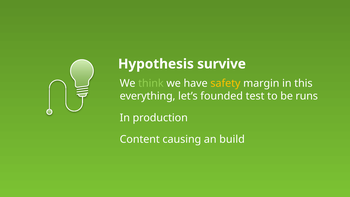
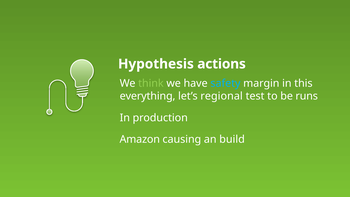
survive: survive -> actions
safety colour: yellow -> light blue
founded: founded -> regional
Content: Content -> Amazon
